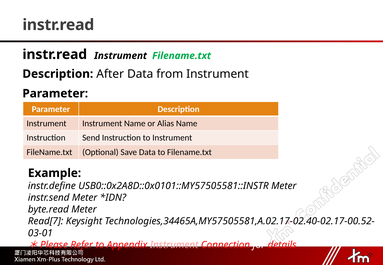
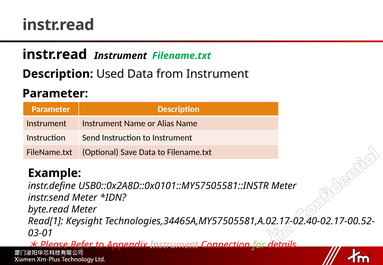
After: After -> Used
Read[7: Read[7 -> Read[1
for colour: white -> light green
